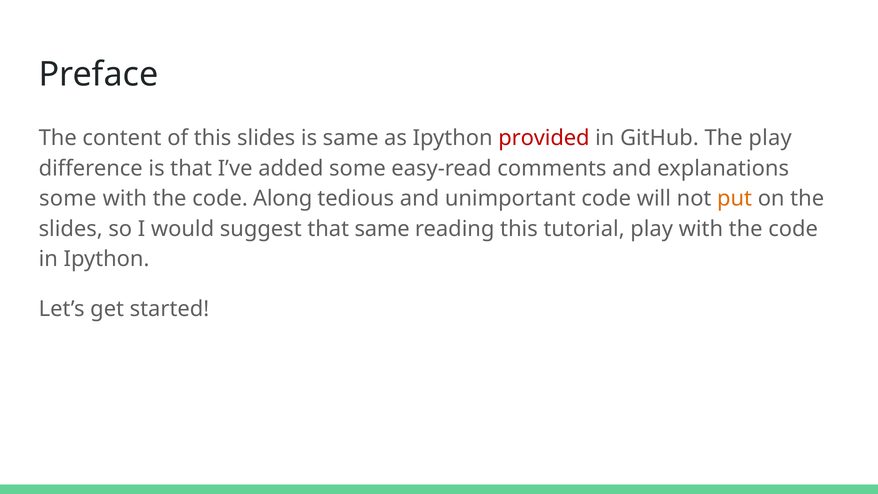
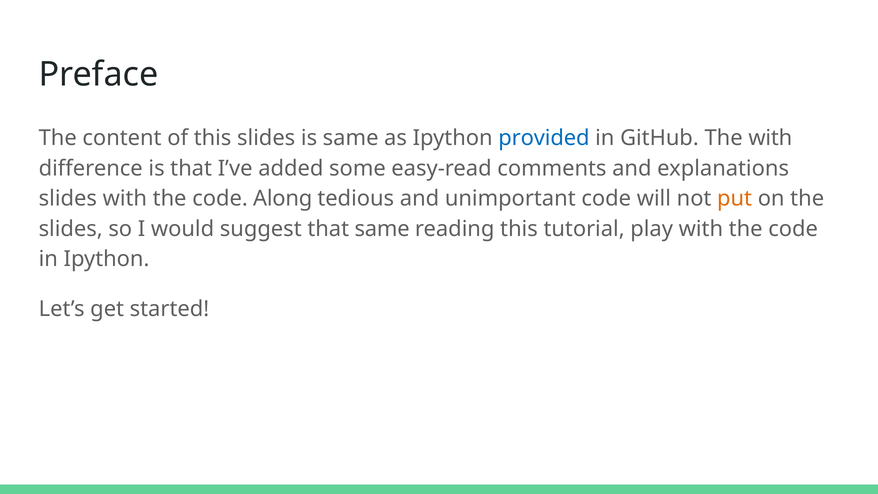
provided colour: red -> blue
The play: play -> with
some at (68, 199): some -> slides
